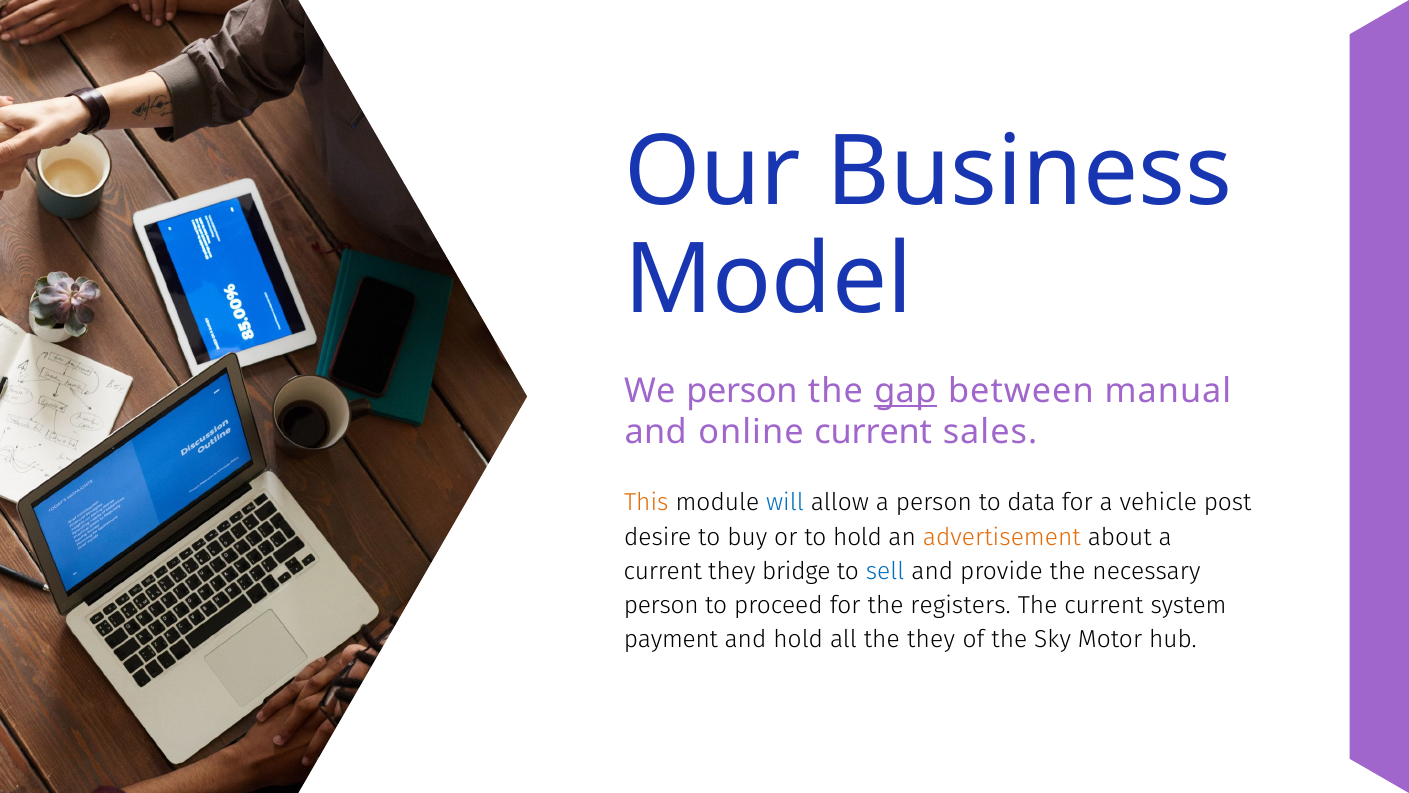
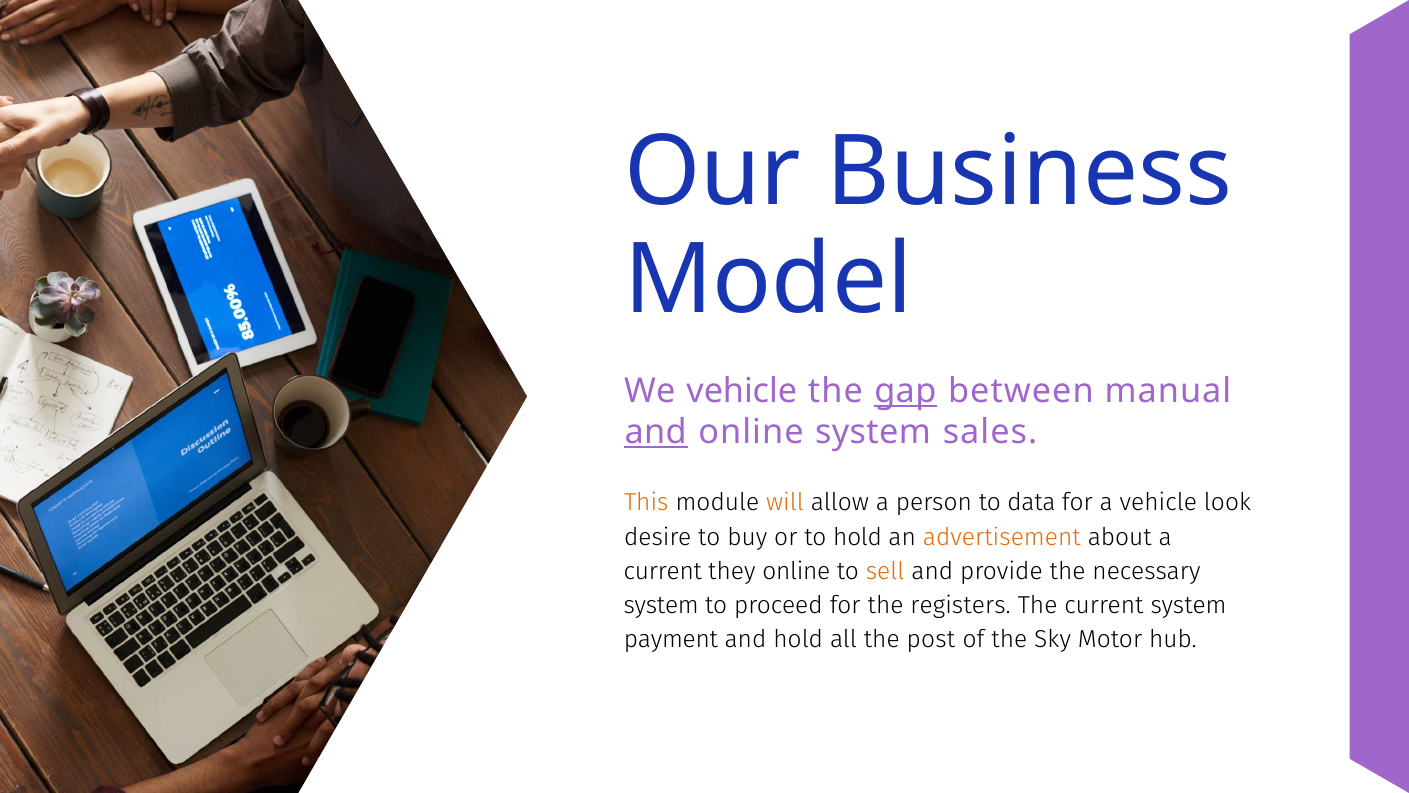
We person: person -> vehicle
and at (656, 432) underline: none -> present
online current: current -> system
will colour: blue -> orange
post: post -> look
they bridge: bridge -> online
sell colour: blue -> orange
person at (661, 605): person -> system
the they: they -> post
